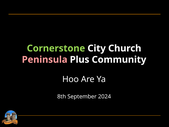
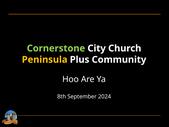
Peninsula colour: pink -> yellow
